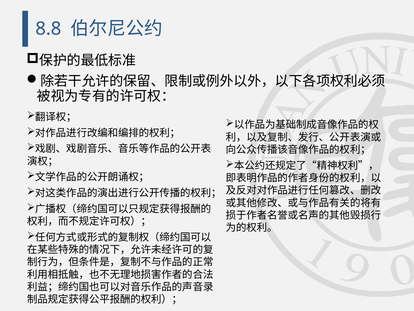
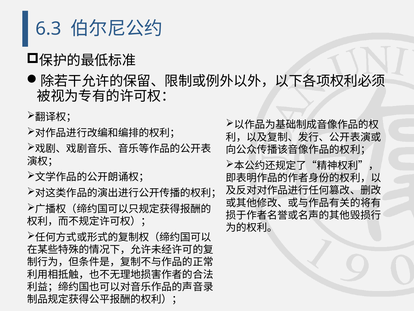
8.8: 8.8 -> 6.3
